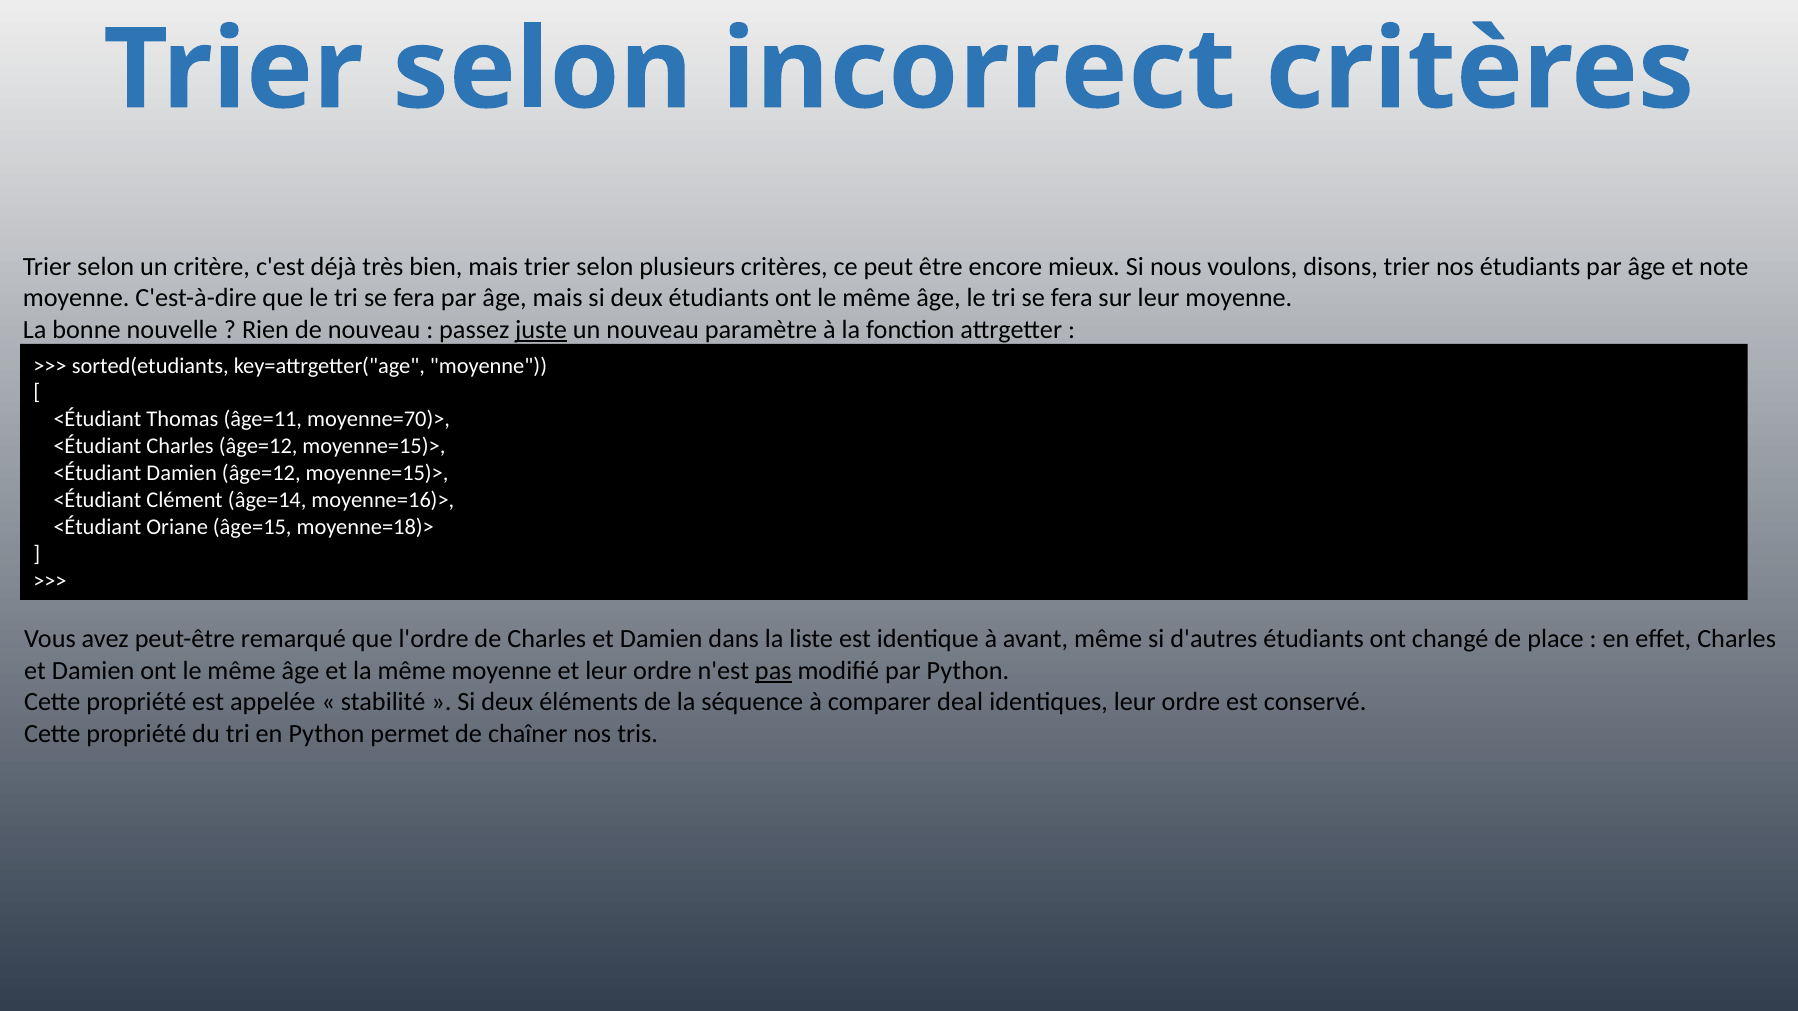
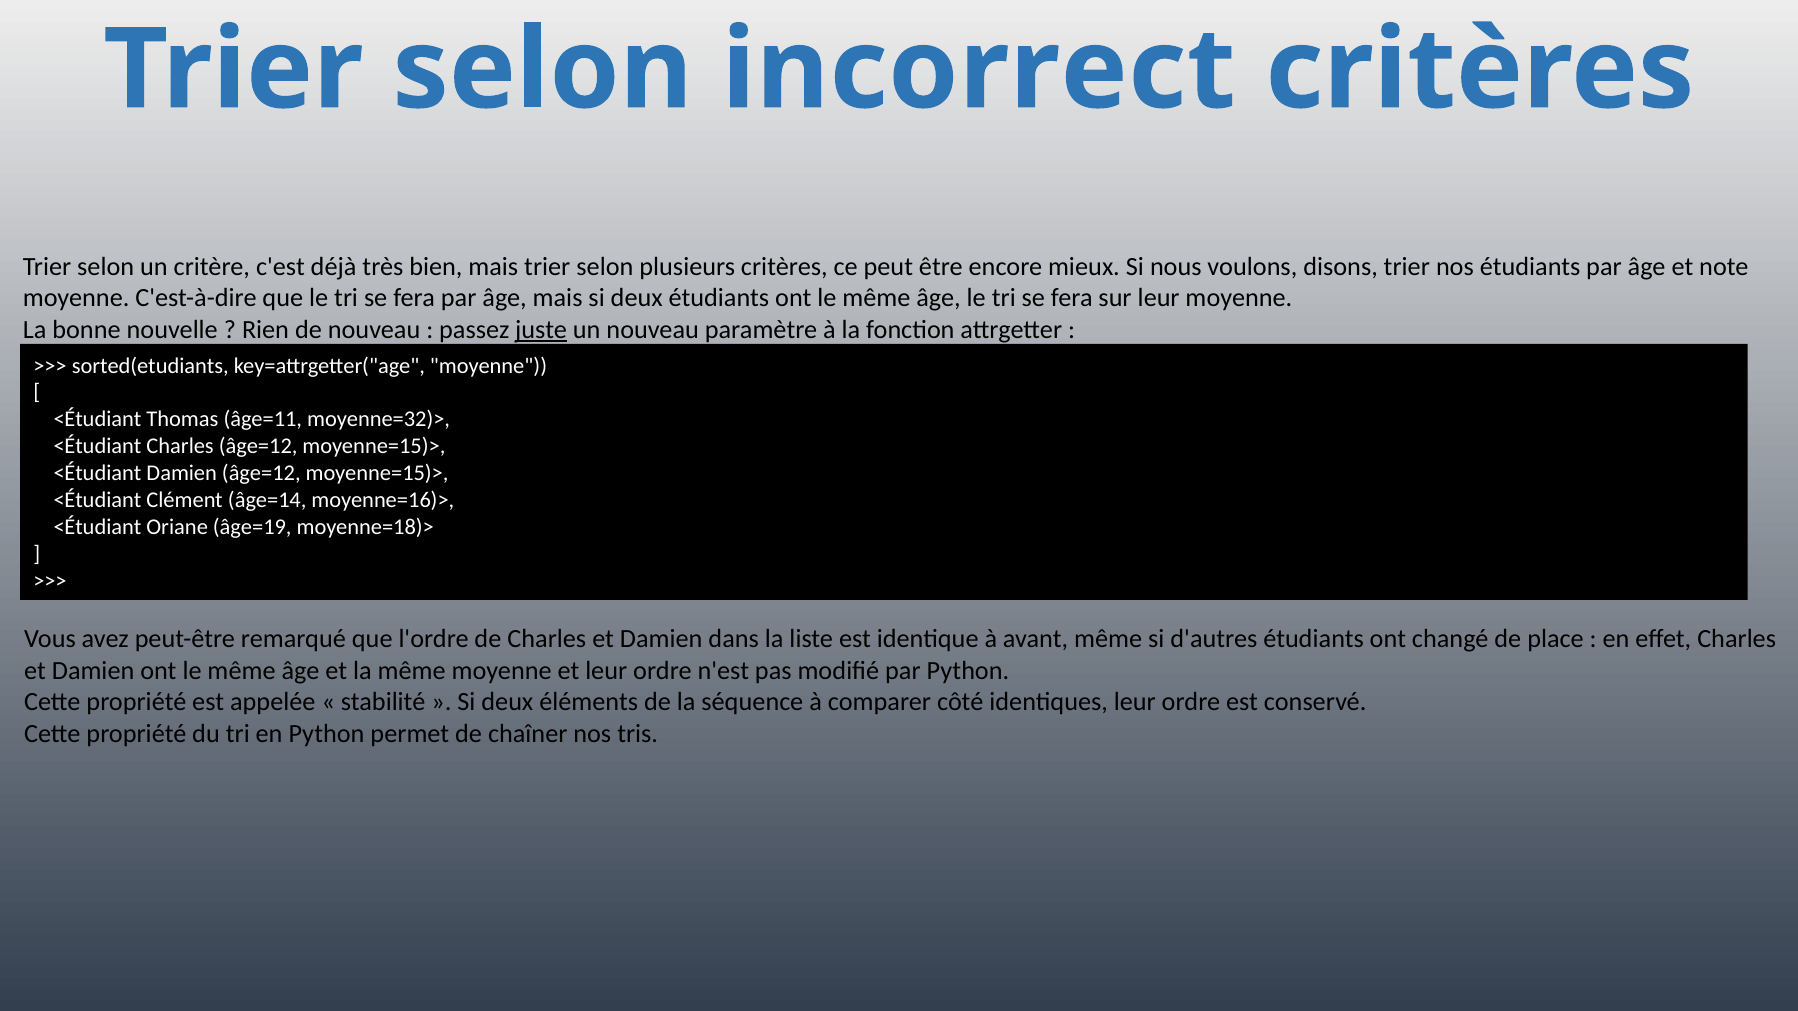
moyenne=70)>: moyenne=70)> -> moyenne=32)>
âge=15: âge=15 -> âge=19
pas underline: present -> none
deal: deal -> côté
